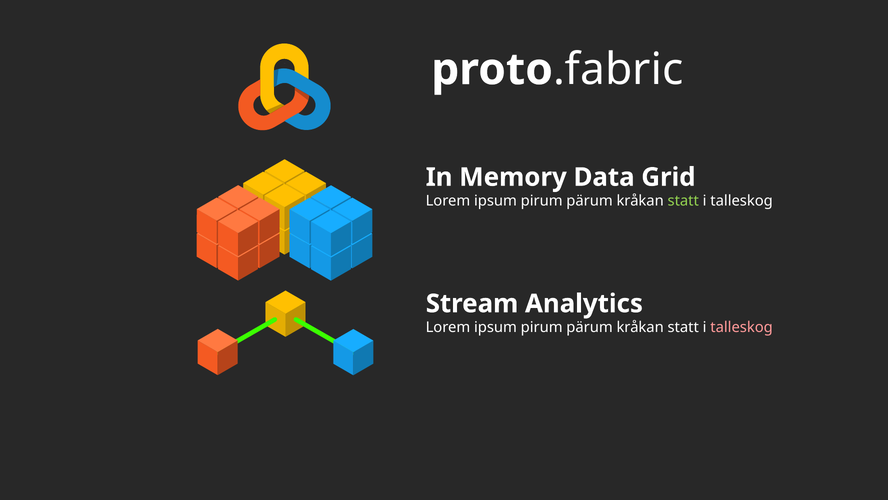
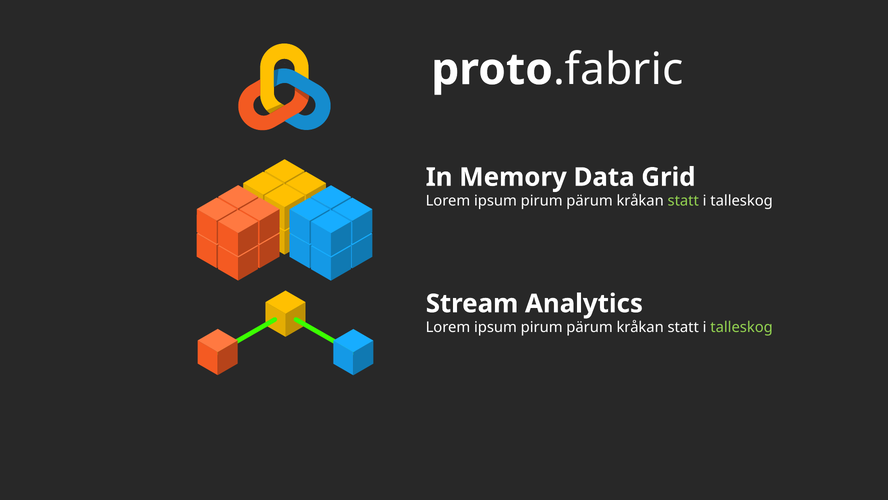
talleskog at (742, 327) colour: pink -> light green
